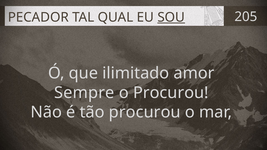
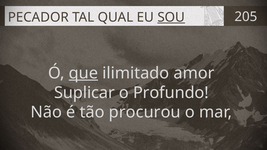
que underline: none -> present
Sempre: Sempre -> Suplicar
o Procurou: Procurou -> Profundo
